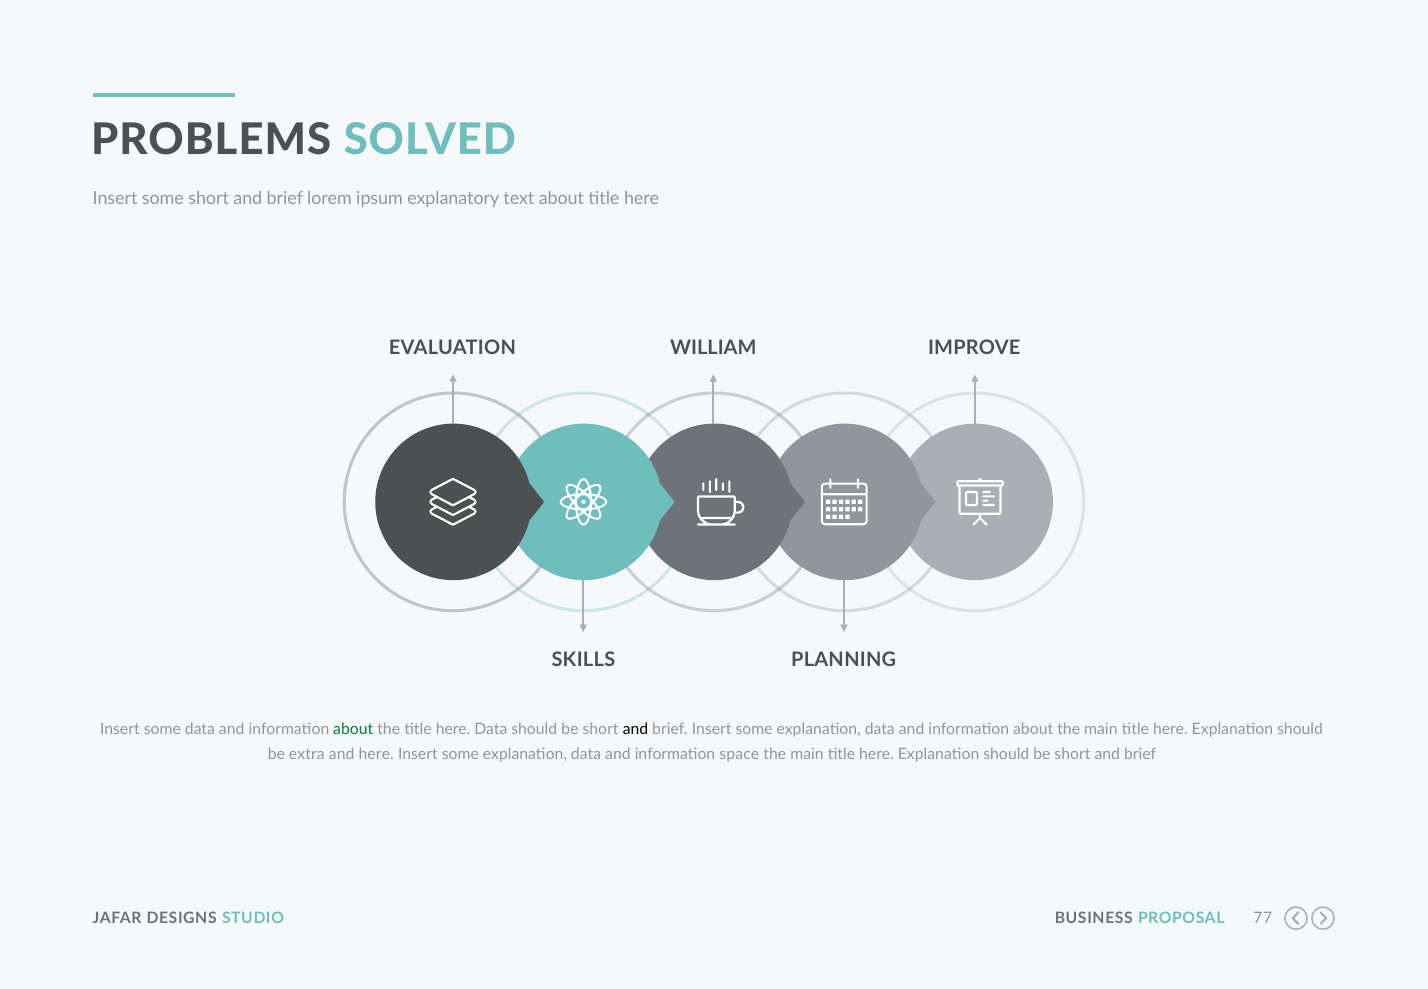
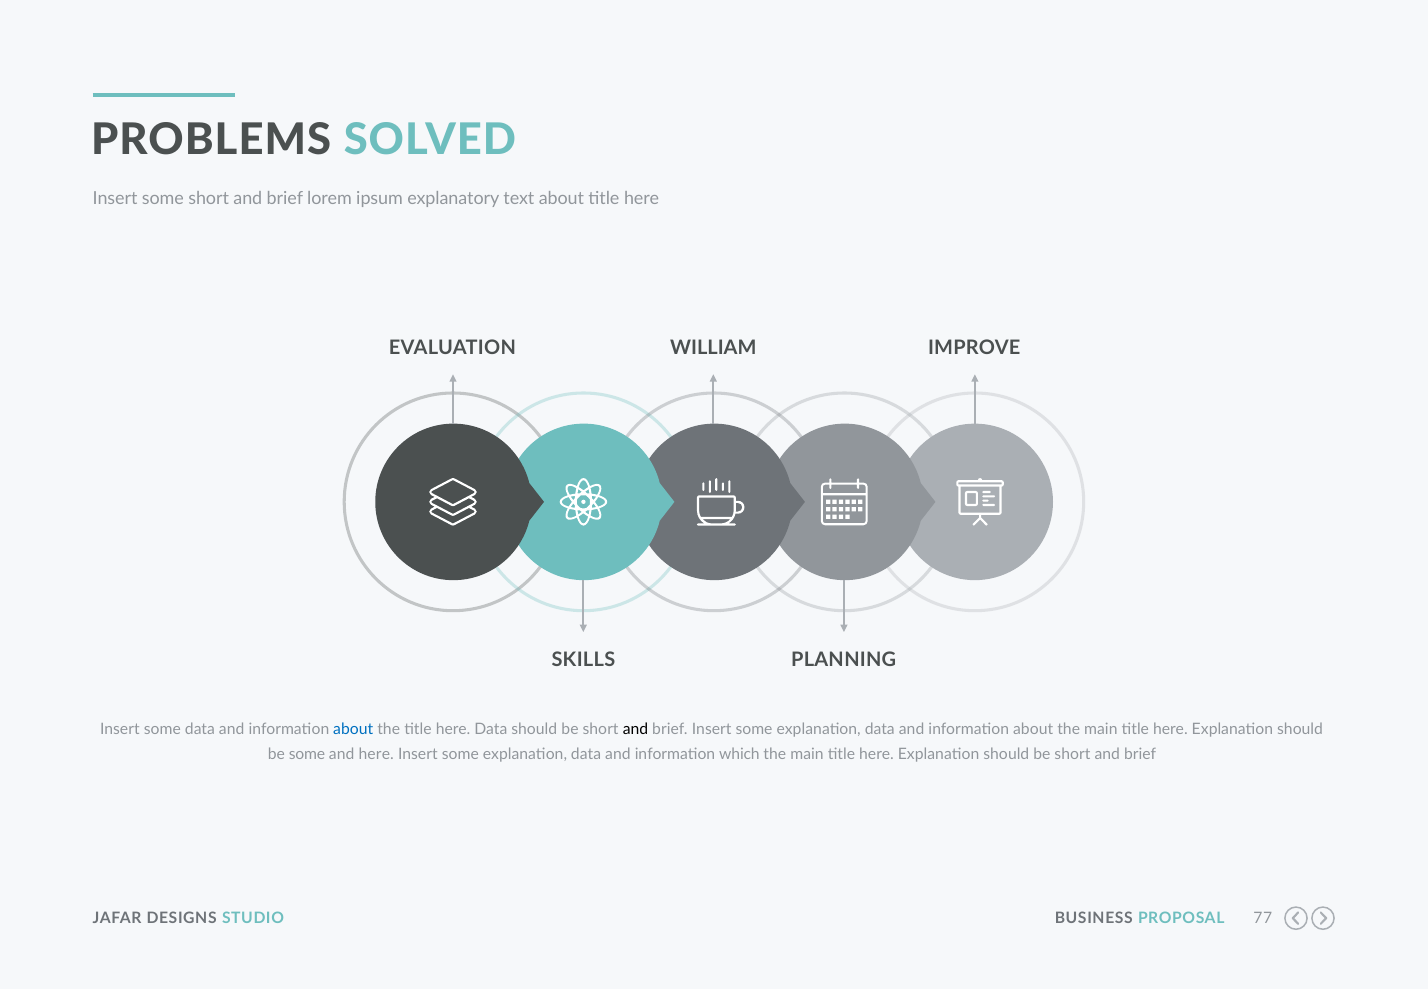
about at (353, 729) colour: green -> blue
be extra: extra -> some
space: space -> which
